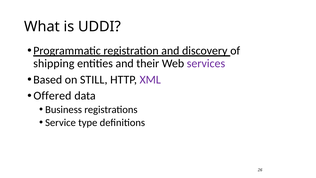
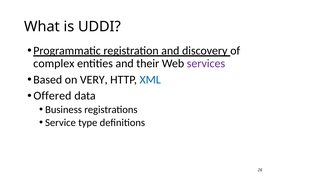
shipping: shipping -> complex
STILL: STILL -> VERY
XML colour: purple -> blue
